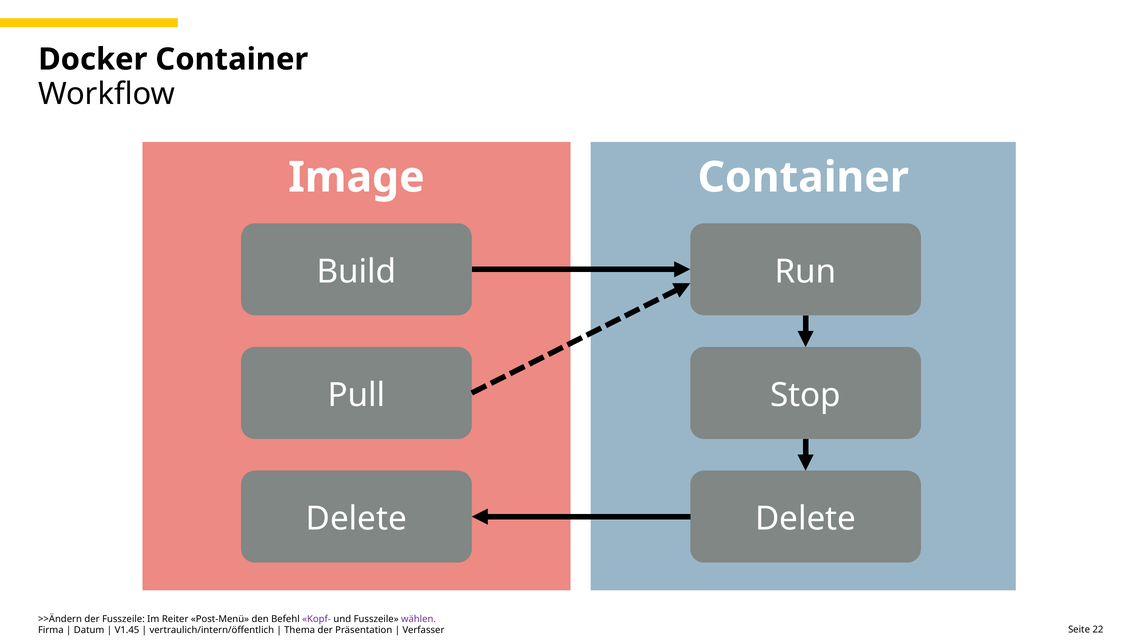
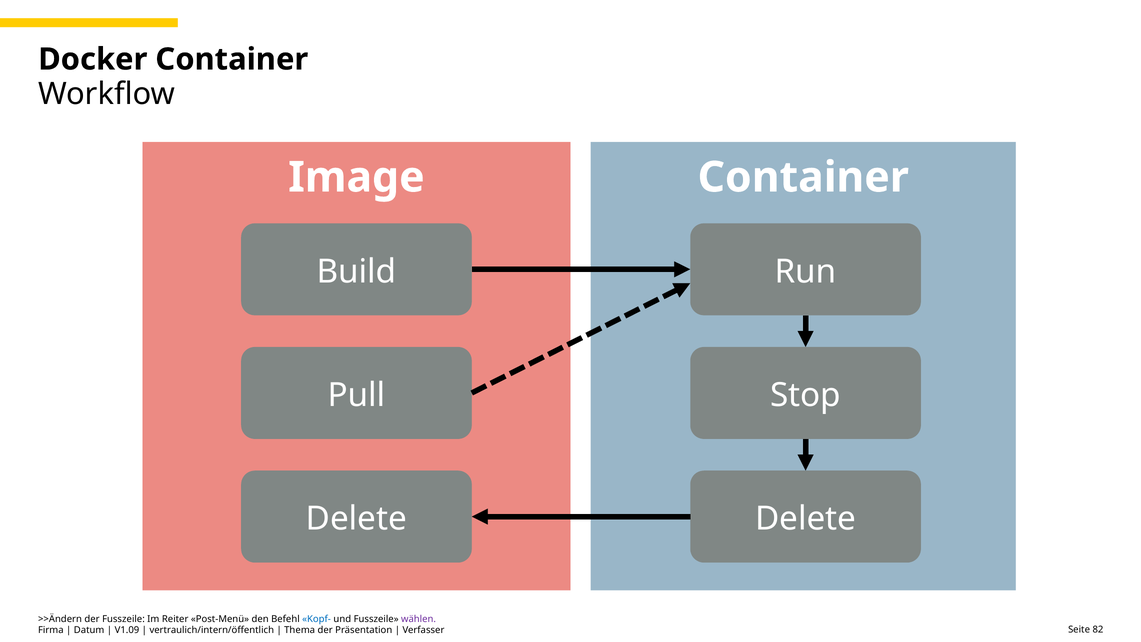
Kopf- colour: purple -> blue
22: 22 -> 82
V1.45: V1.45 -> V1.09
